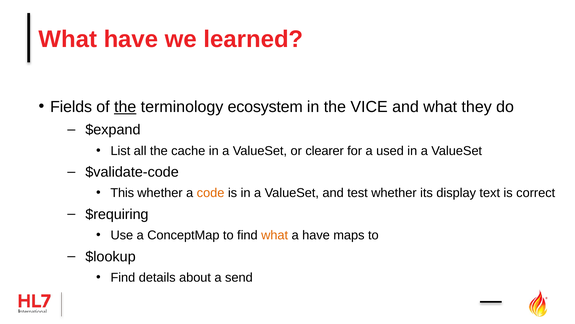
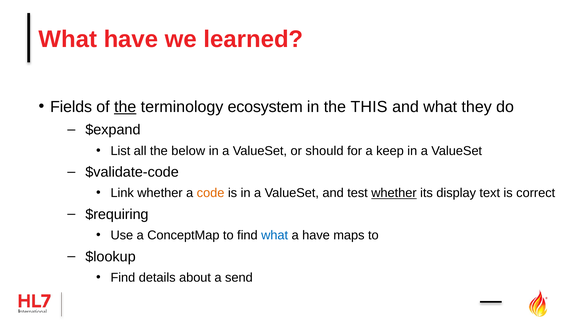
VICE: VICE -> THIS
cache: cache -> below
clearer: clearer -> should
used: used -> keep
This: This -> Link
whether at (394, 193) underline: none -> present
what at (275, 235) colour: orange -> blue
